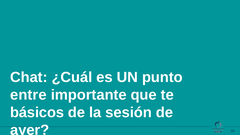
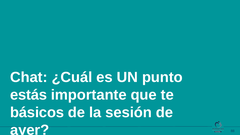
entre: entre -> estás
